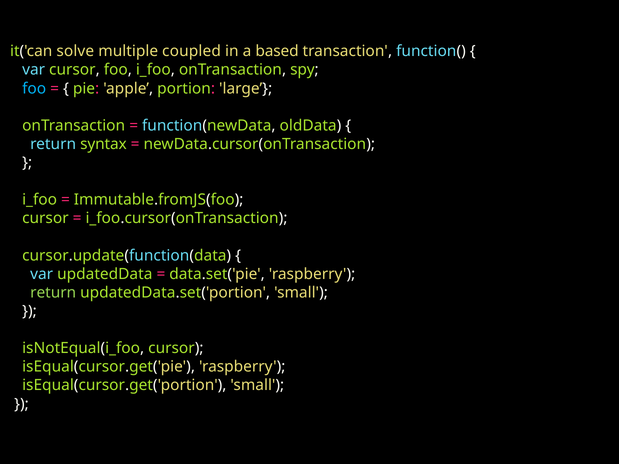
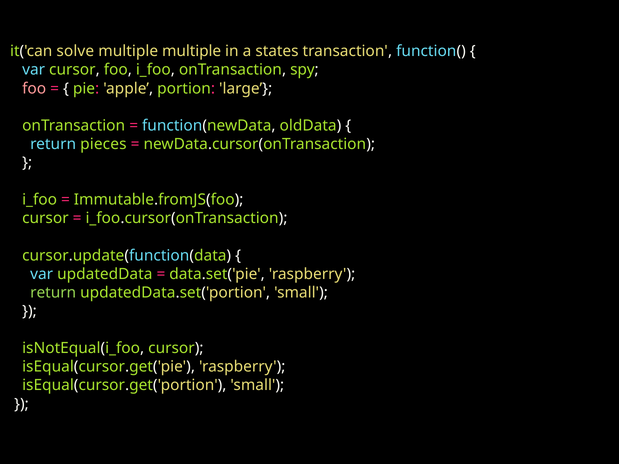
multiple coupled: coupled -> multiple
based: based -> states
foo at (34, 88) colour: light blue -> pink
syntax: syntax -> pieces
